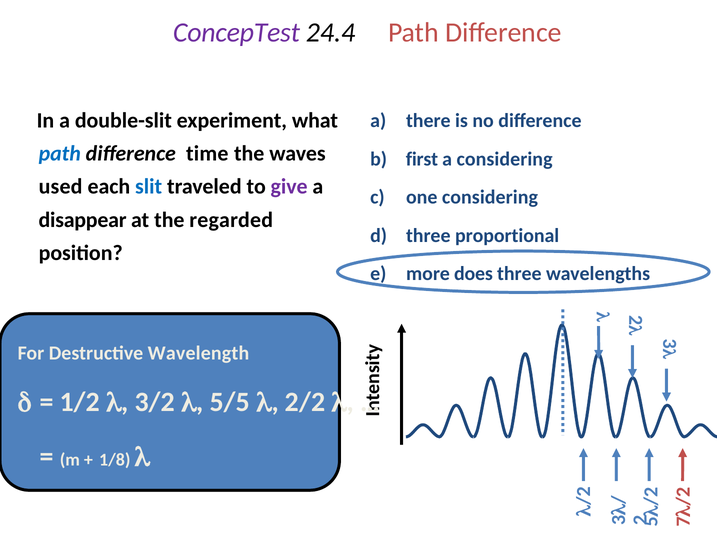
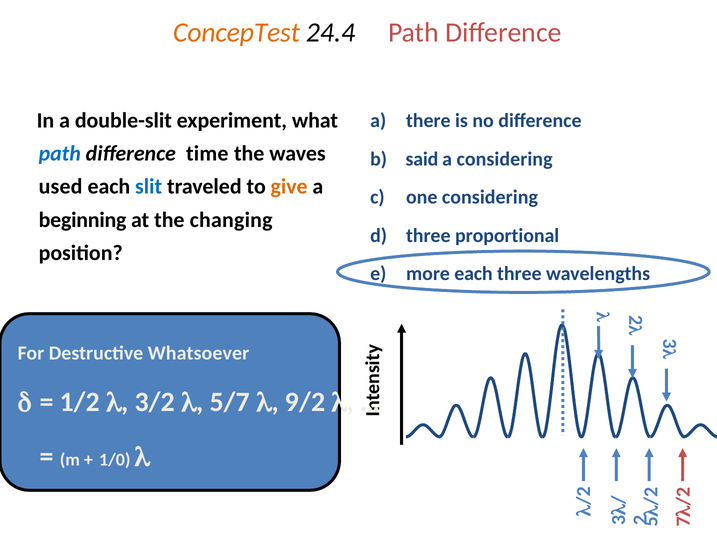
ConcepTest colour: purple -> orange
first: first -> said
give colour: purple -> orange
disappear: disappear -> beginning
regarded: regarded -> changing
more does: does -> each
Wavelength: Wavelength -> Whatsoever
5/5: 5/5 -> 5/7
2/2: 2/2 -> 9/2
1/8: 1/8 -> 1/0
